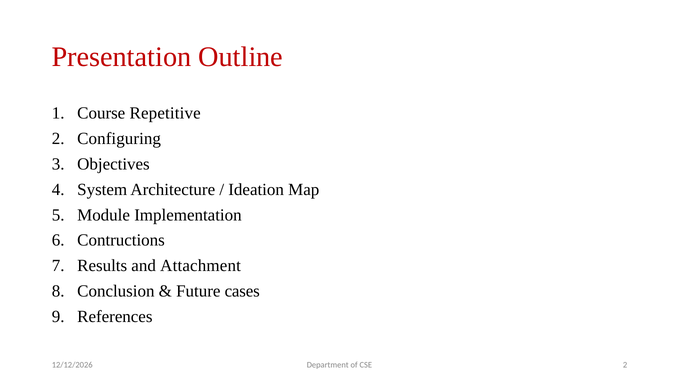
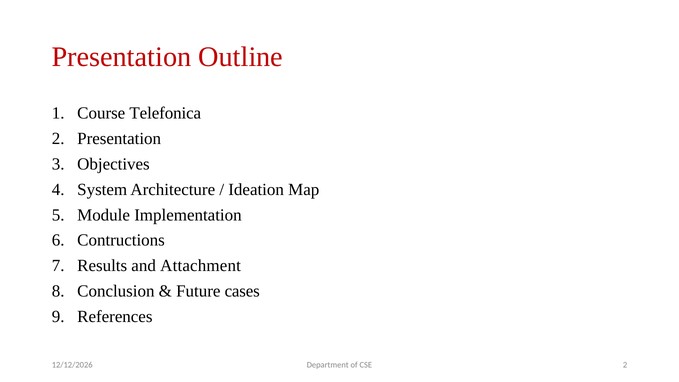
Repetitive: Repetitive -> Telefonica
Configuring at (119, 139): Configuring -> Presentation
